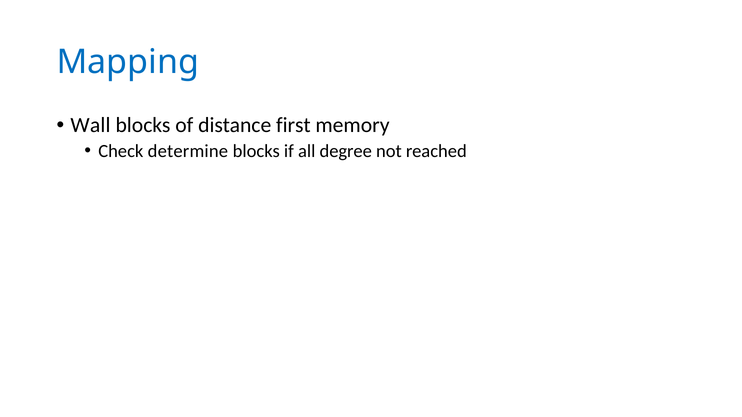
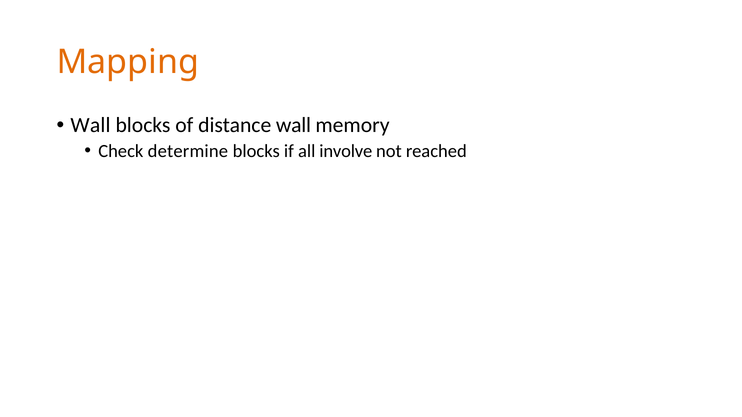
Mapping colour: blue -> orange
distance first: first -> wall
degree: degree -> involve
